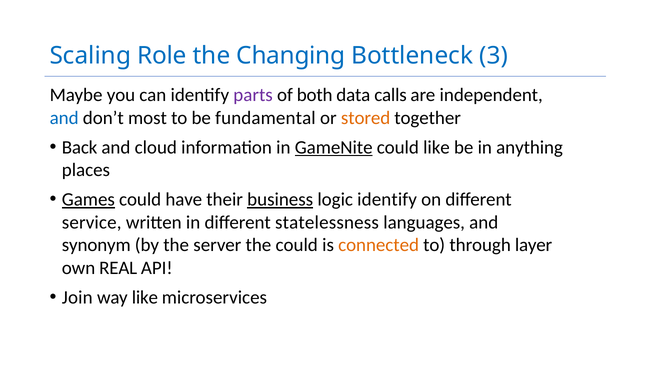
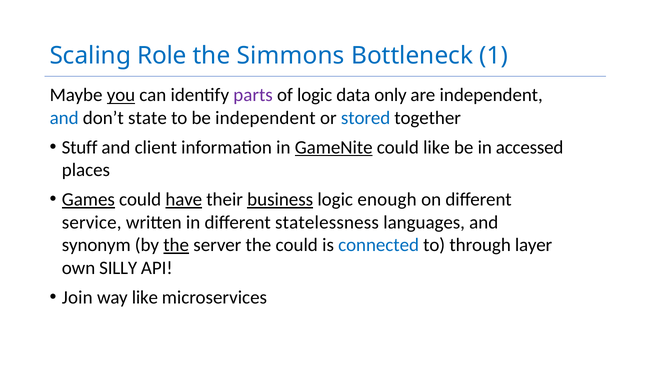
Changing: Changing -> Simmons
3: 3 -> 1
you underline: none -> present
of both: both -> logic
calls: calls -> only
most: most -> state
be fundamental: fundamental -> independent
stored colour: orange -> blue
Back: Back -> Stuff
cloud: cloud -> client
anything: anything -> accessed
have underline: none -> present
logic identify: identify -> enough
the at (176, 245) underline: none -> present
connected colour: orange -> blue
REAL: REAL -> SILLY
